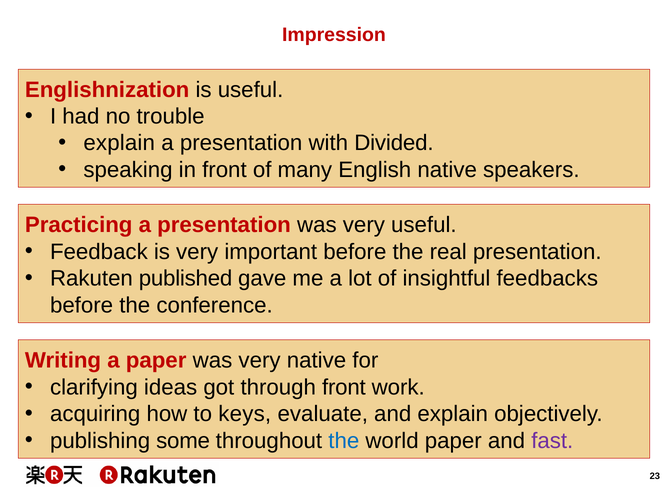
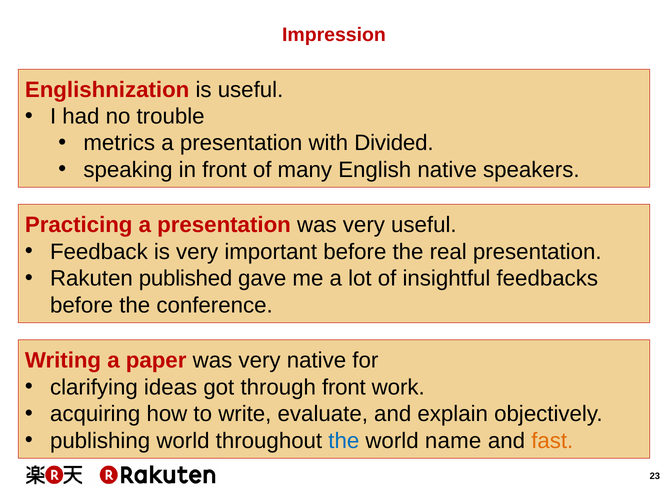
explain at (119, 143): explain -> metrics
keys: keys -> write
publishing some: some -> world
world paper: paper -> name
fast colour: purple -> orange
